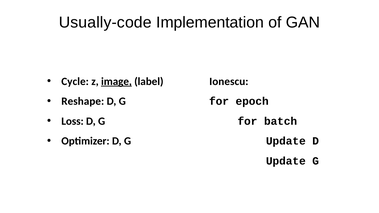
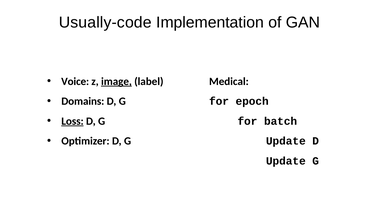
Cycle: Cycle -> Voice
Ionescu: Ionescu -> Medical
Reshape: Reshape -> Domains
Loss underline: none -> present
